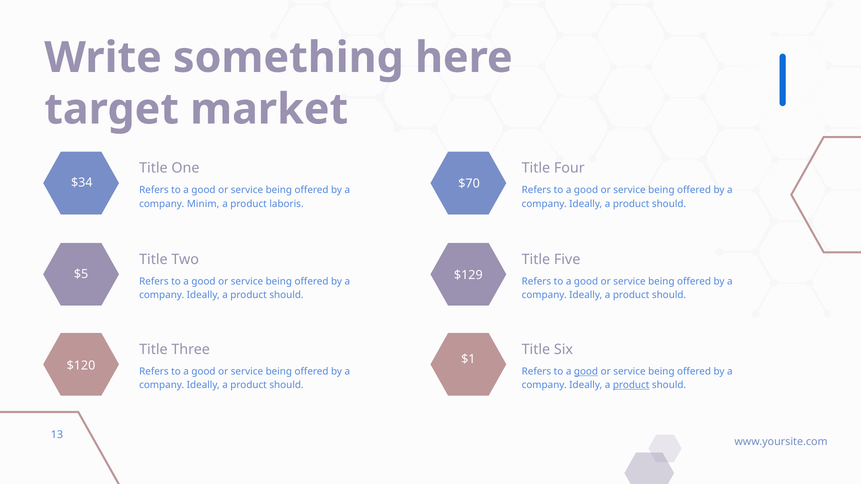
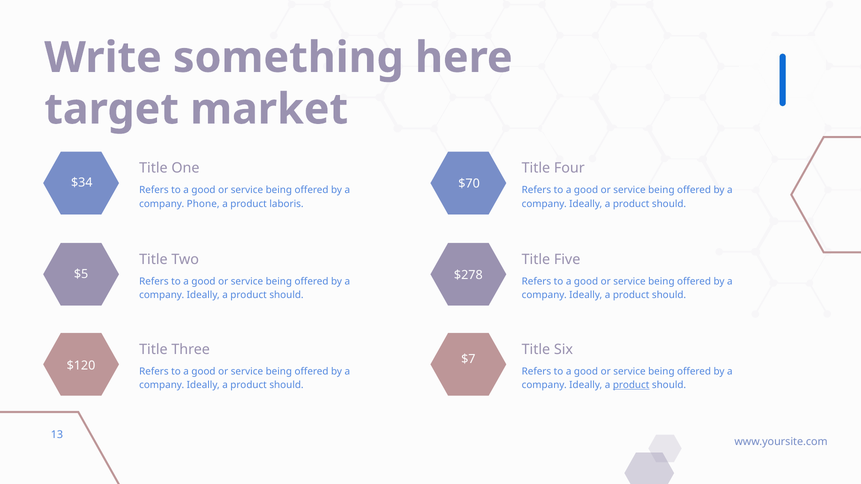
Minim: Minim -> Phone
$129: $129 -> $278
$1: $1 -> $7
good at (586, 372) underline: present -> none
